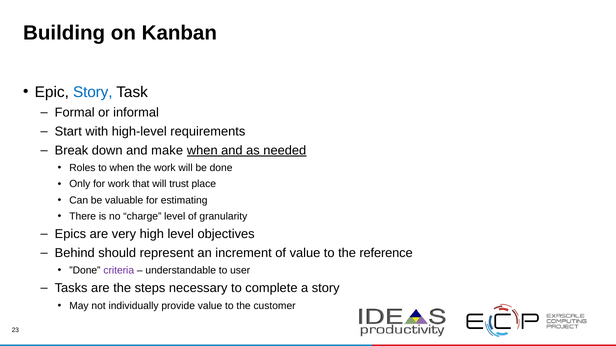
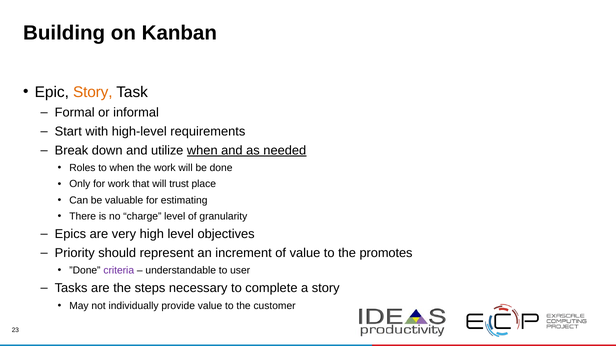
Story at (93, 92) colour: blue -> orange
make: make -> utilize
Behind: Behind -> Priority
reference: reference -> promotes
